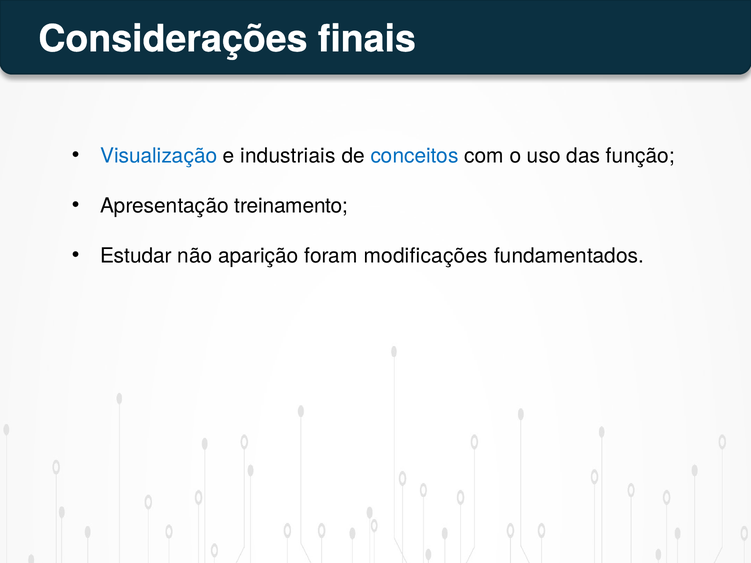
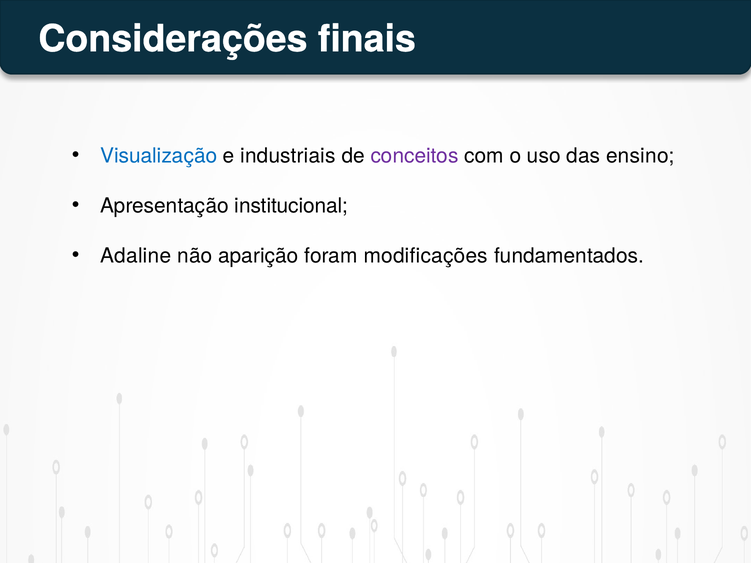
conceitos colour: blue -> purple
função: função -> ensino
treinamento: treinamento -> institucional
Estudar: Estudar -> Adaline
